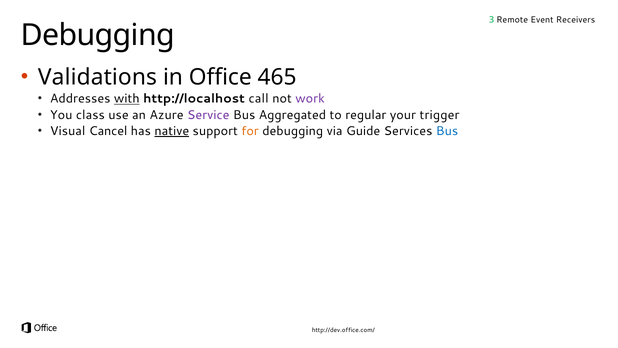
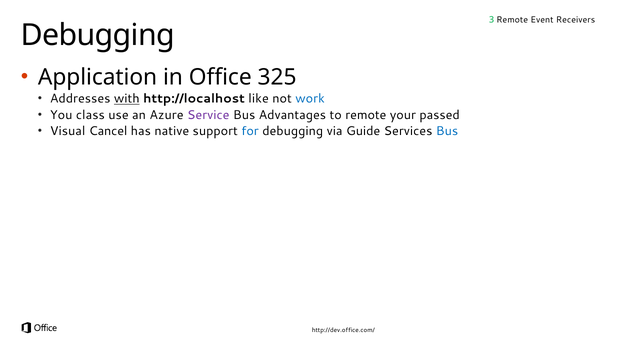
Validations: Validations -> Application
465: 465 -> 325
call: call -> like
work colour: purple -> blue
Aggregated: Aggregated -> Advantages
to regular: regular -> remote
trigger: trigger -> passed
native underline: present -> none
for colour: orange -> blue
